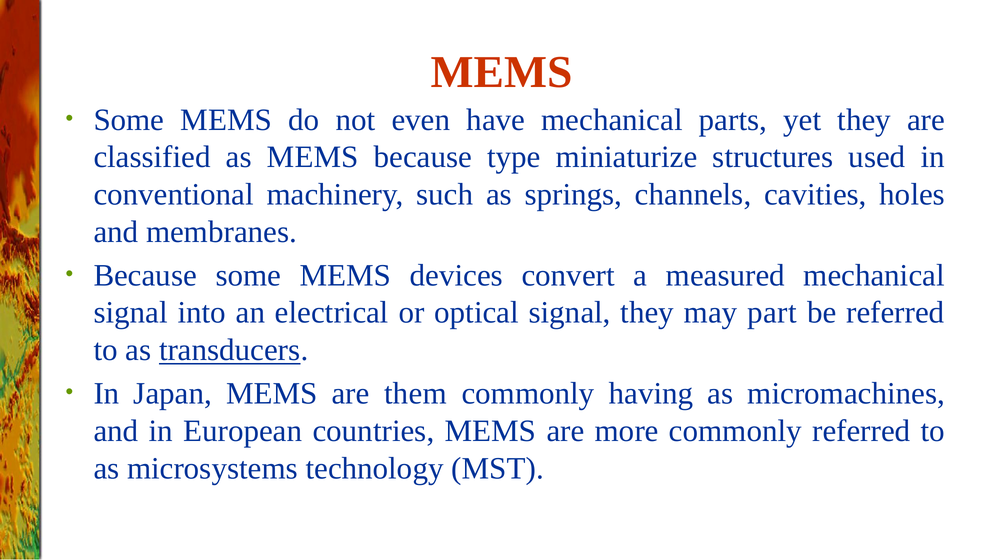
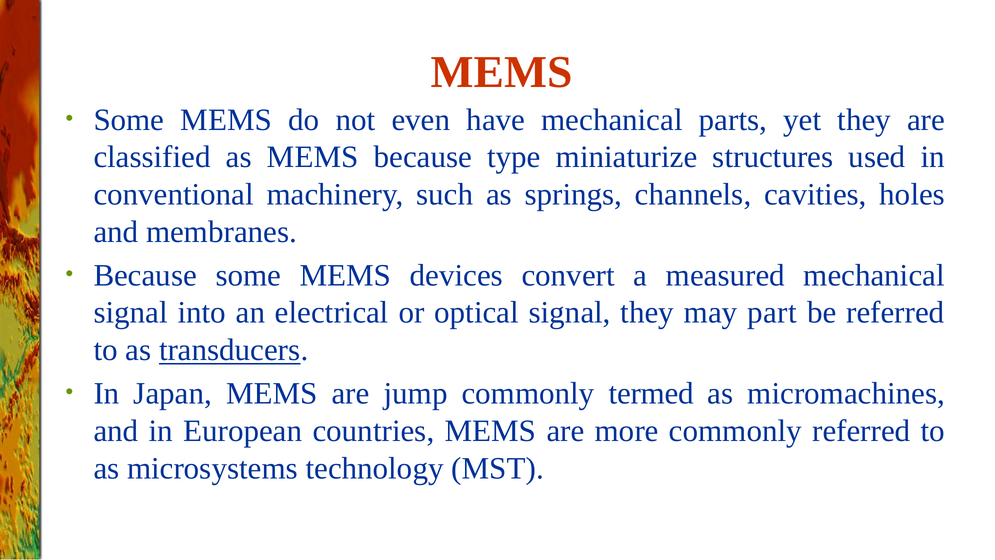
them: them -> jump
having: having -> termed
